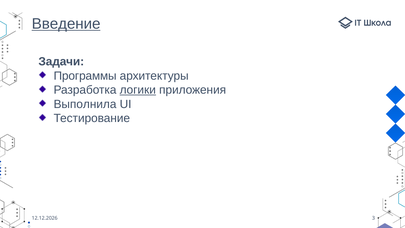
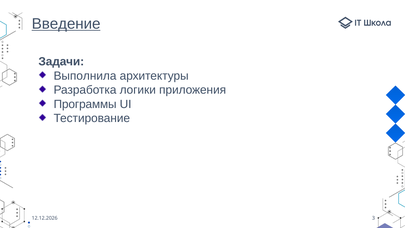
Программы at (85, 76): Программы -> Выполнила
логики underline: present -> none
Выполнила at (85, 104): Выполнила -> Программы
